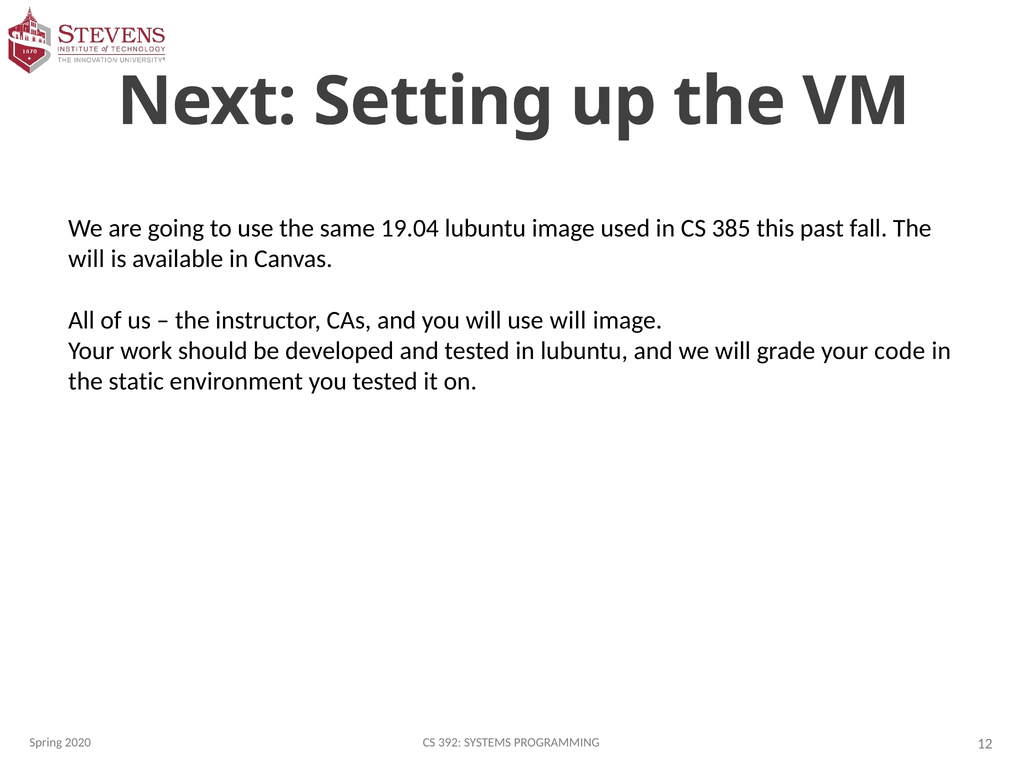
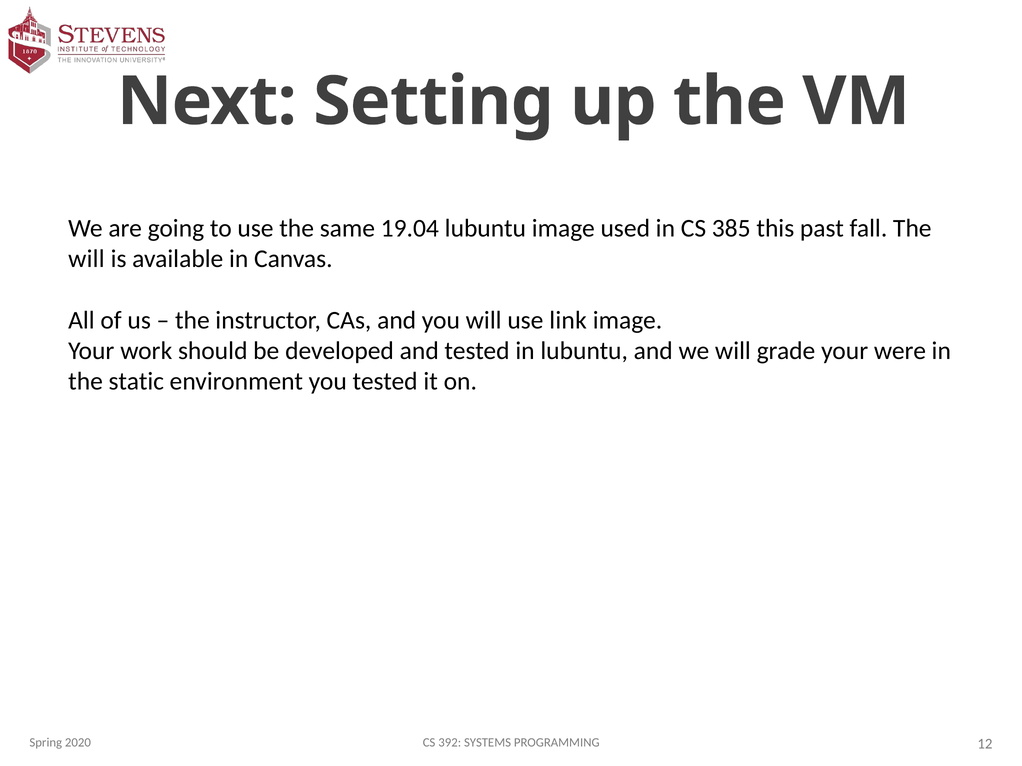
use will: will -> link
code: code -> were
